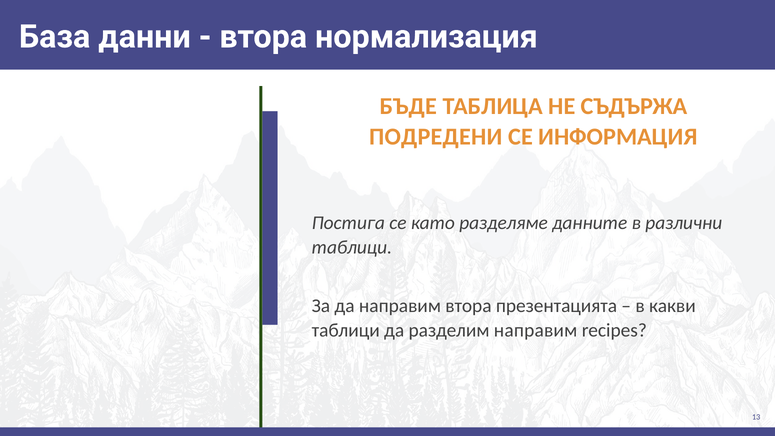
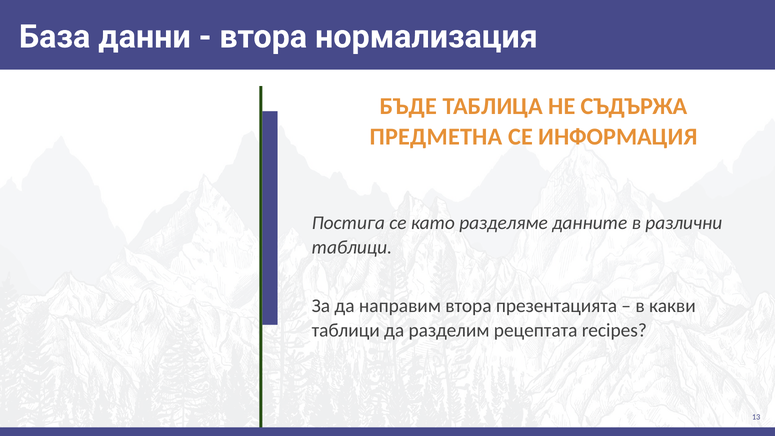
ПОДРЕДЕНИ: ПОДРЕДЕНИ -> ПРЕДМЕТНА
разделим направим: направим -> рецептата
